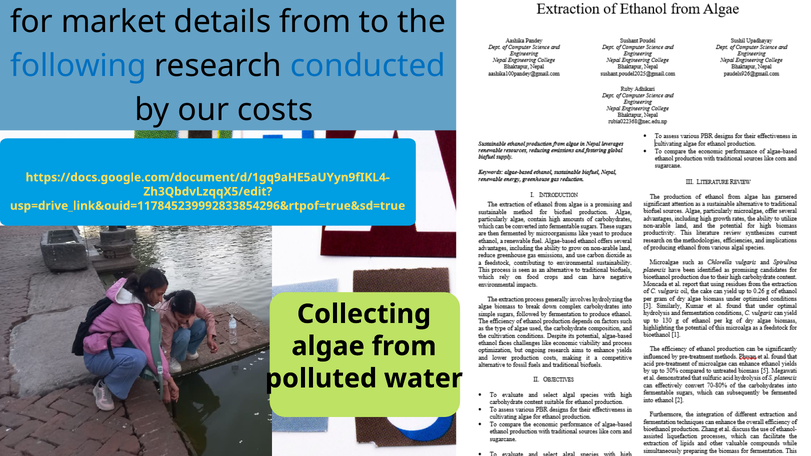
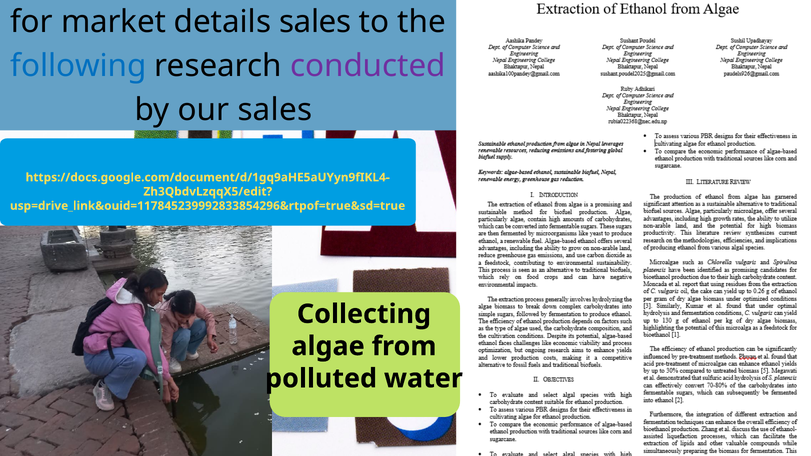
details from: from -> sales
conducted colour: blue -> purple
our costs: costs -> sales
